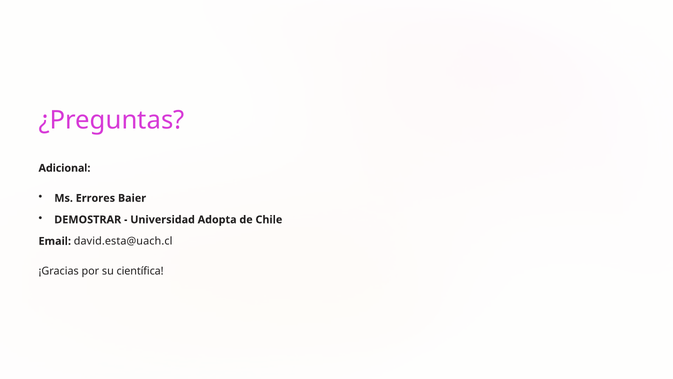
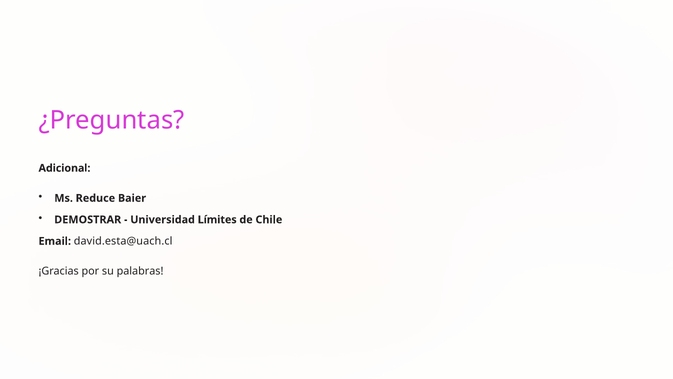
Errores: Errores -> Reduce
Adopta: Adopta -> Límites
científica: científica -> palabras
